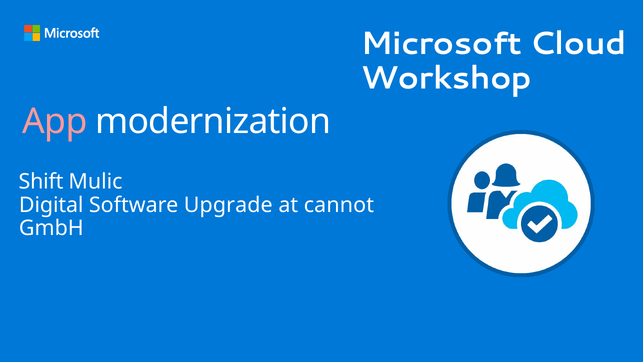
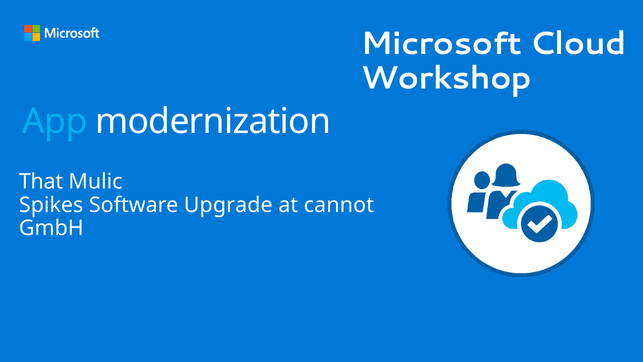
App colour: pink -> light blue
Shift: Shift -> That
Digital: Digital -> Spikes
